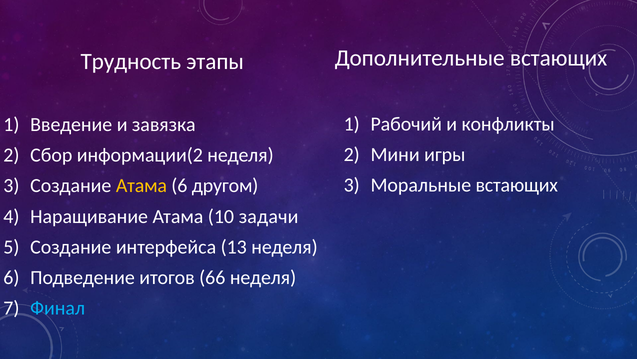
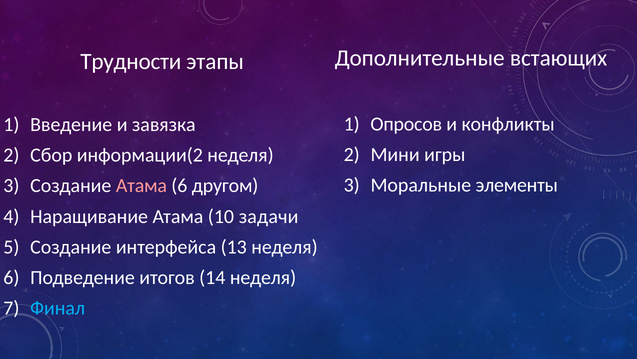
Трудность: Трудность -> Трудности
Рабочий: Рабочий -> Опросов
Моральные встающих: встающих -> элементы
Атама at (141, 186) colour: yellow -> pink
66: 66 -> 14
